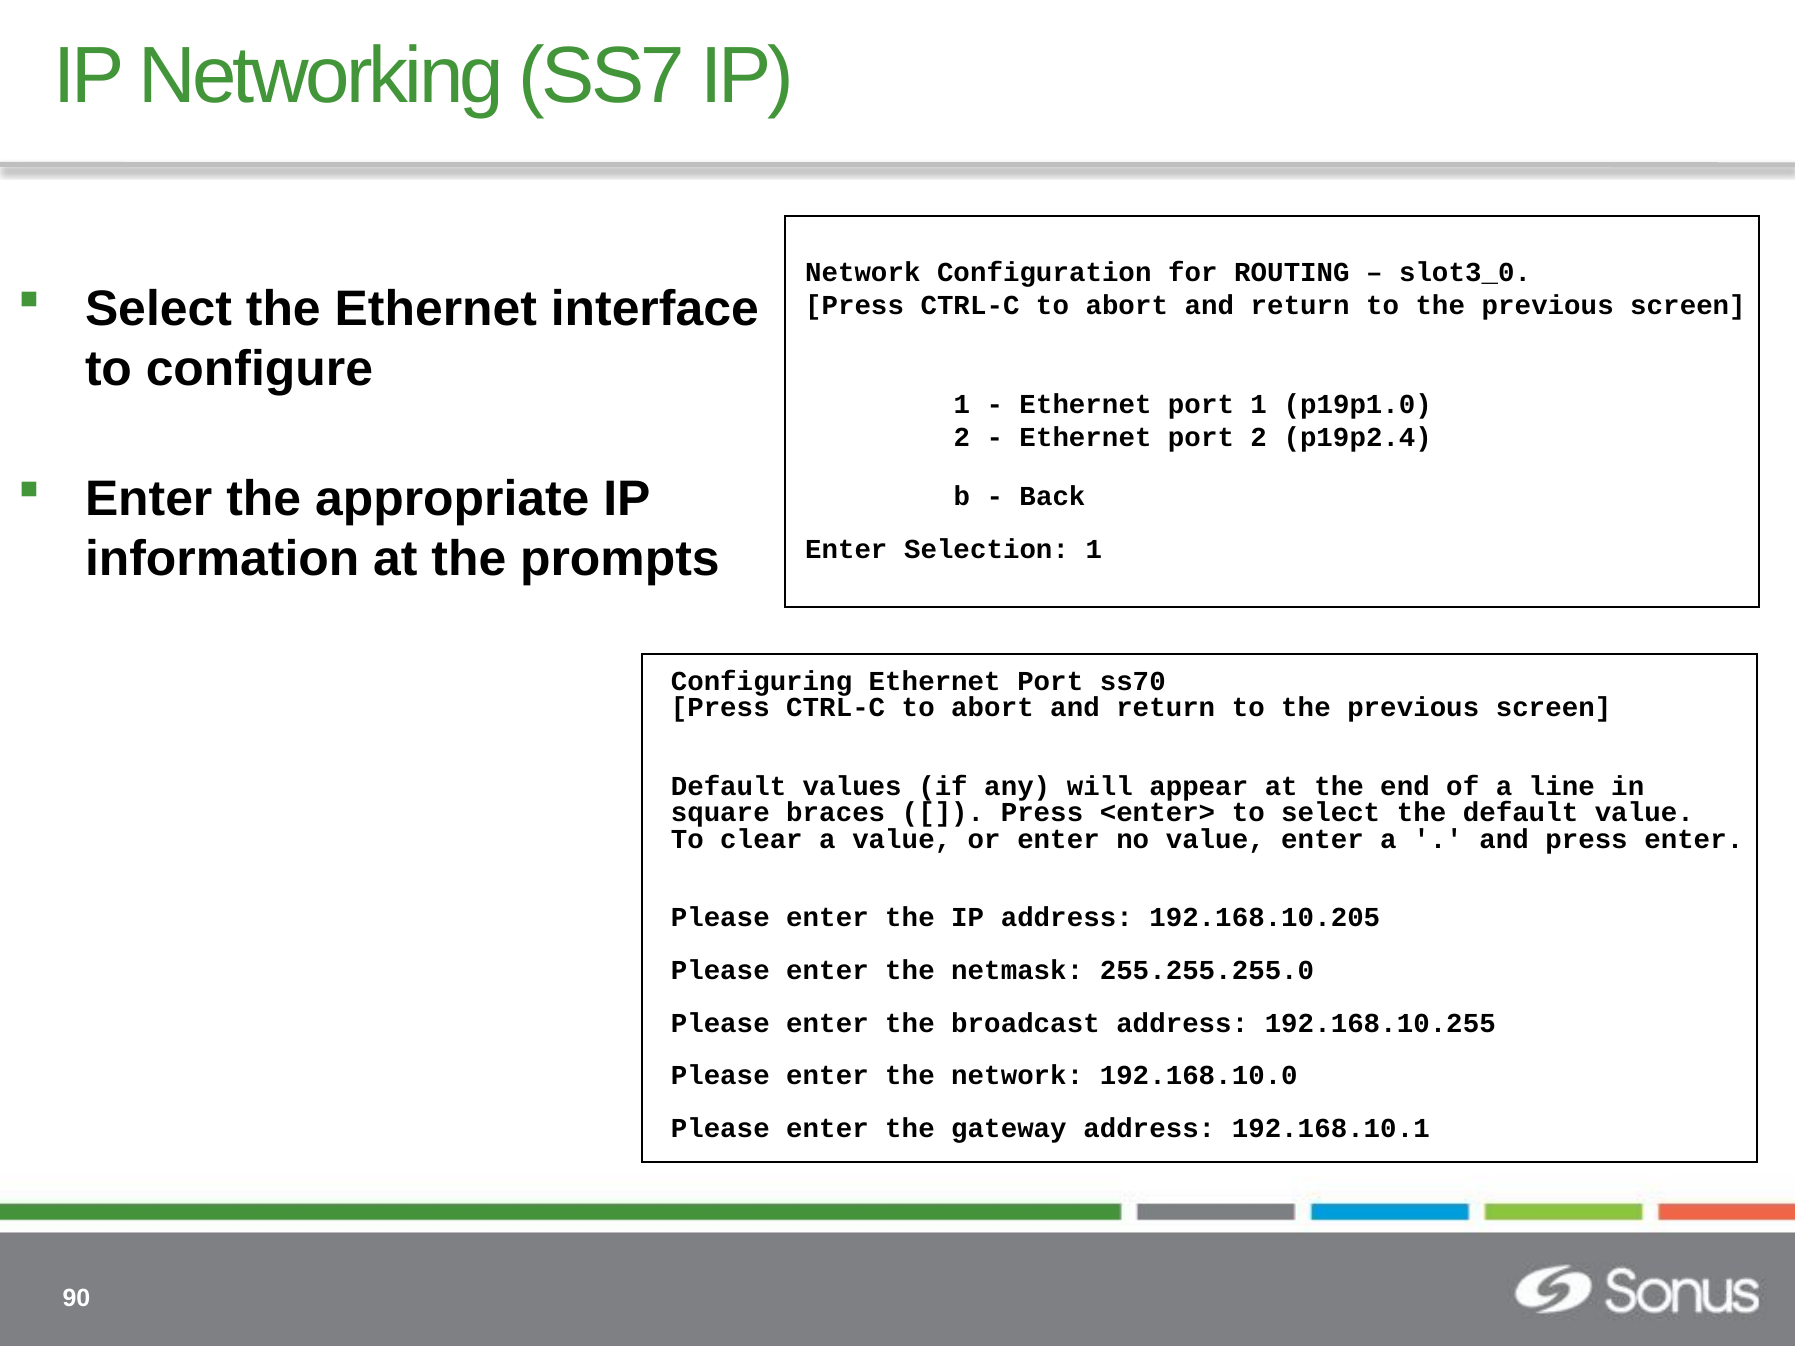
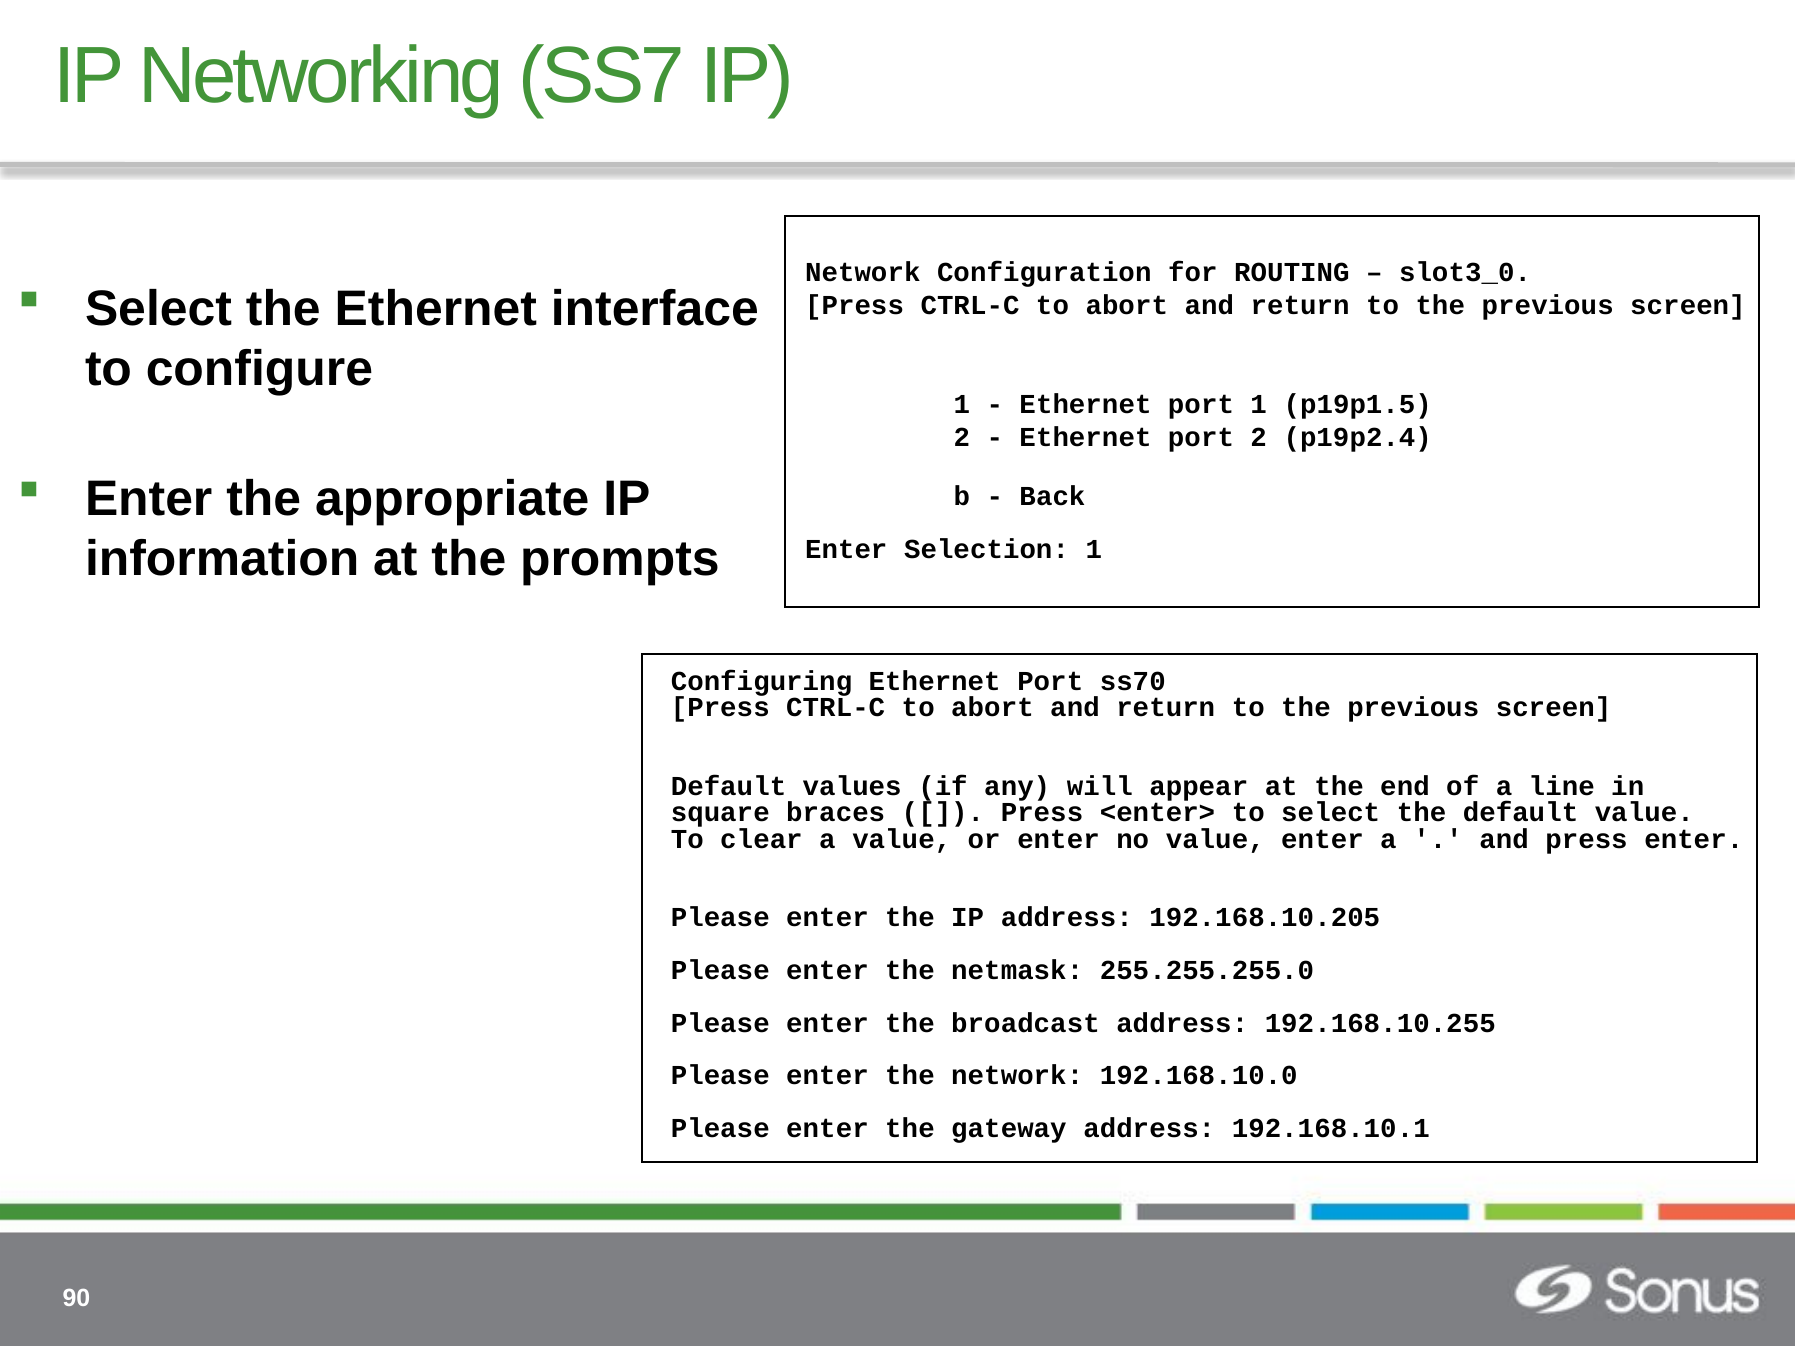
p19p1.0: p19p1.0 -> p19p1.5
